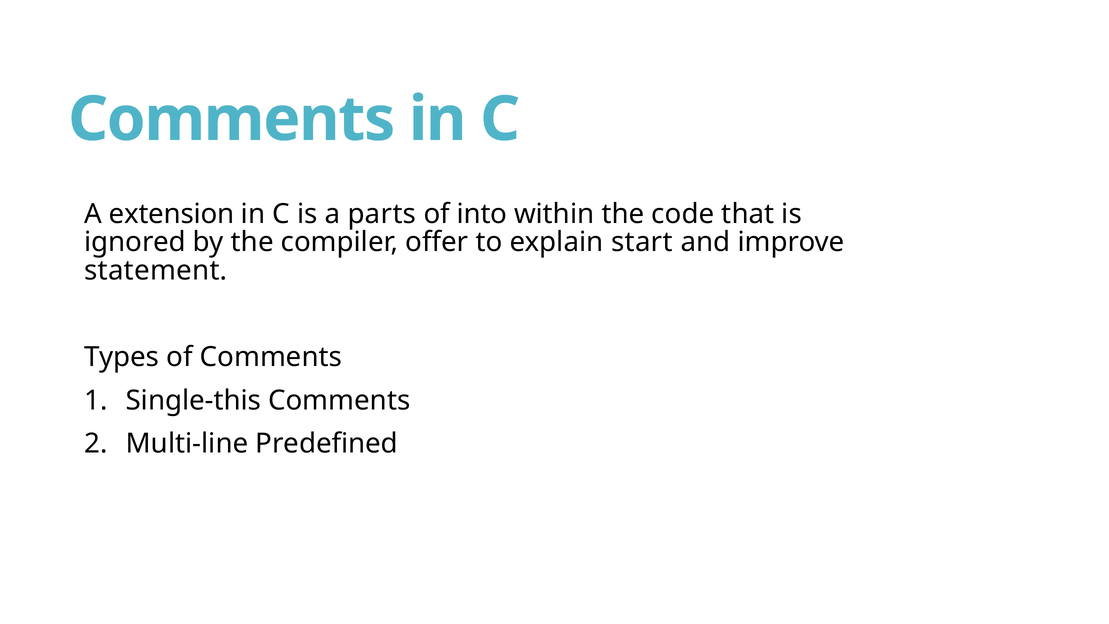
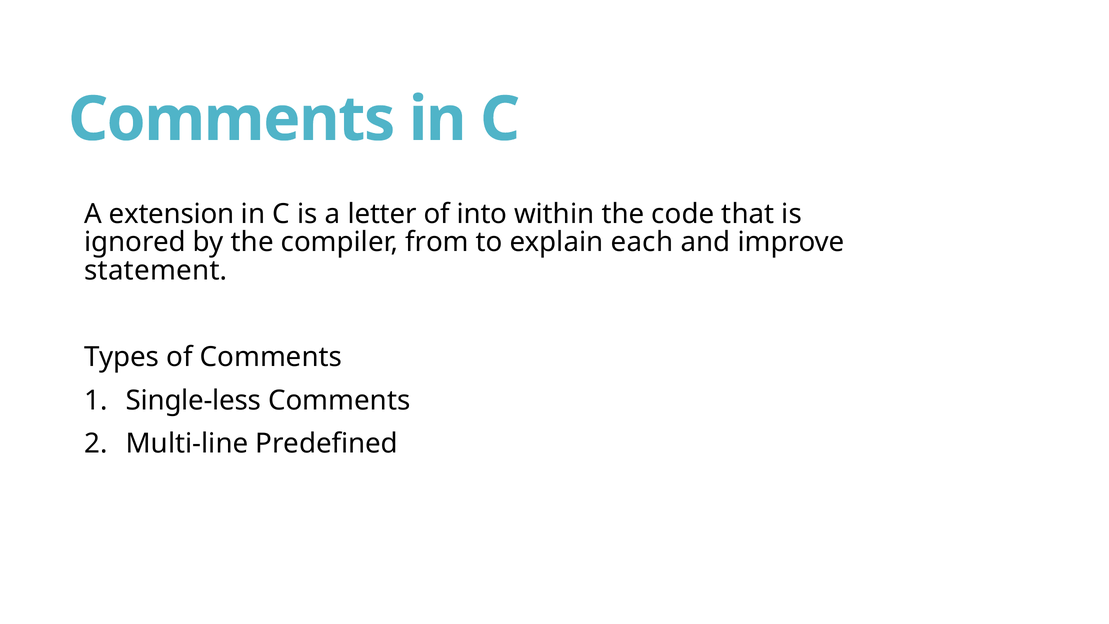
parts: parts -> letter
offer: offer -> from
start: start -> each
Single-this: Single-this -> Single-less
